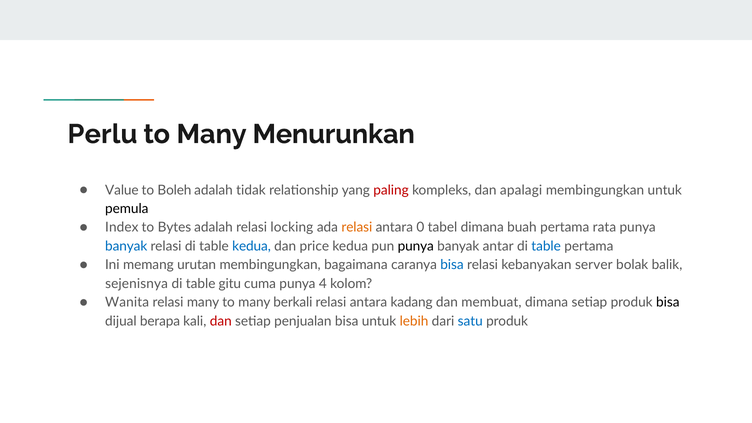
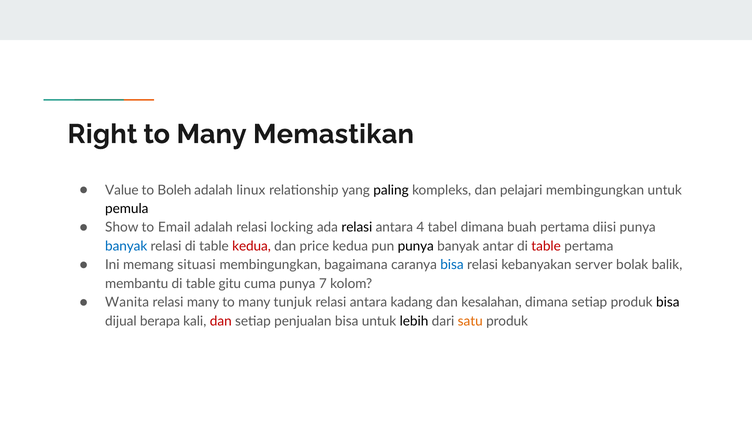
Perlu: Perlu -> Right
Menurunkan: Menurunkan -> Memastikan
tidak: tidak -> linux
paling colour: red -> black
apalagi: apalagi -> pelajari
Index: Index -> Show
Bytes: Bytes -> Email
relasi at (357, 228) colour: orange -> black
0: 0 -> 4
rata: rata -> diisi
kedua at (252, 246) colour: blue -> red
table at (546, 246) colour: blue -> red
urutan: urutan -> situasi
sejenisnya: sejenisnya -> membantu
4: 4 -> 7
berkali: berkali -> tunjuk
membuat: membuat -> kesalahan
lebih colour: orange -> black
satu colour: blue -> orange
